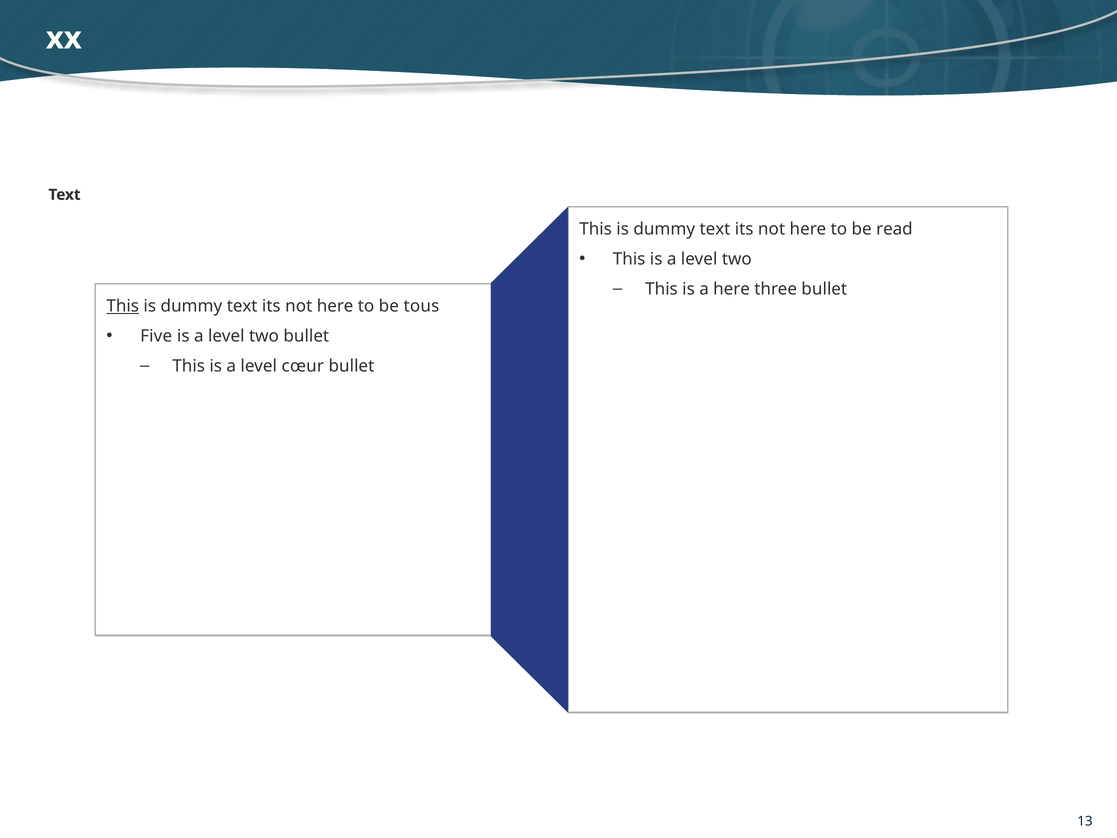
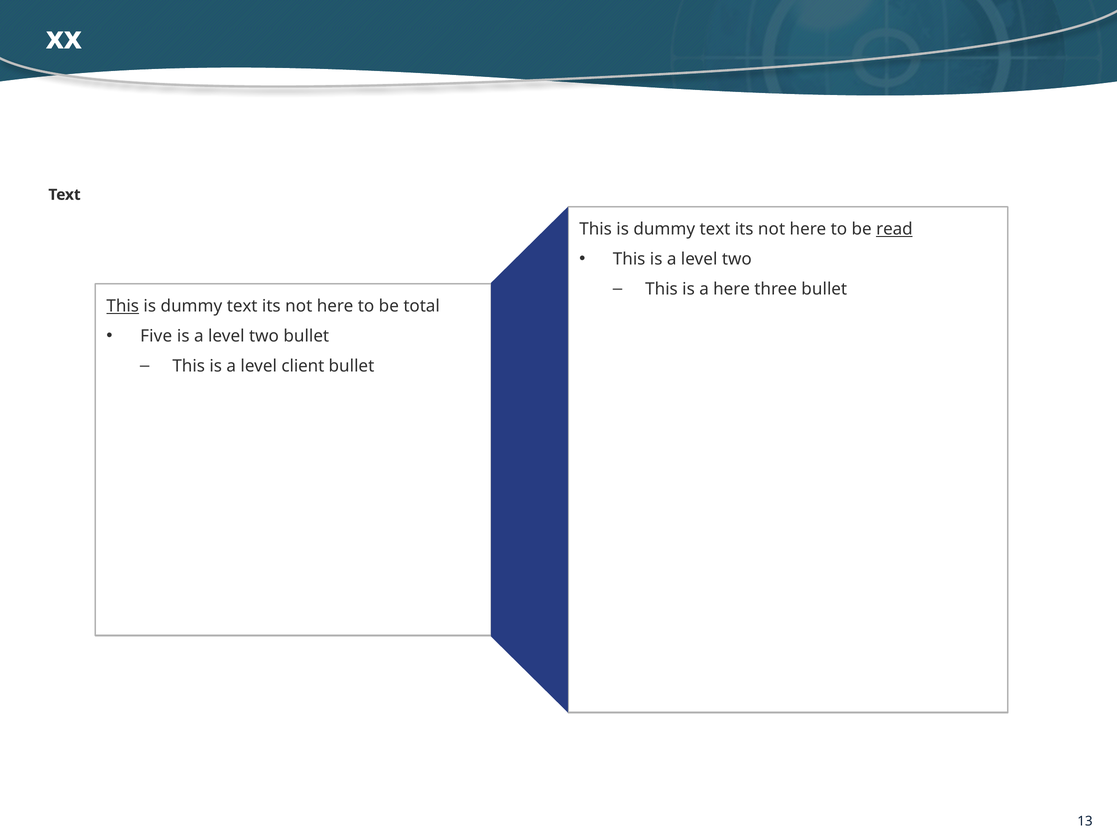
read underline: none -> present
tous: tous -> total
cœur: cœur -> client
